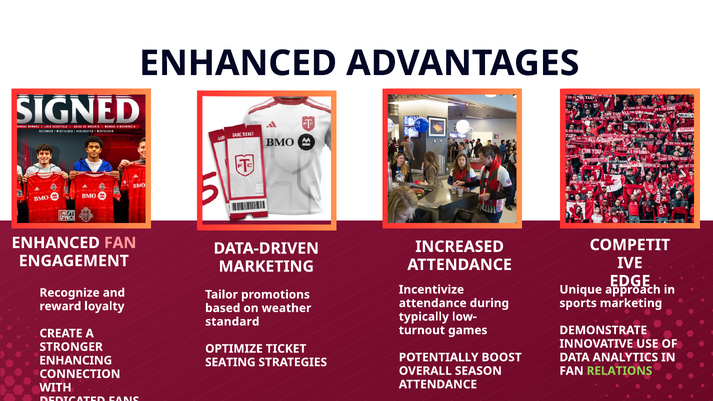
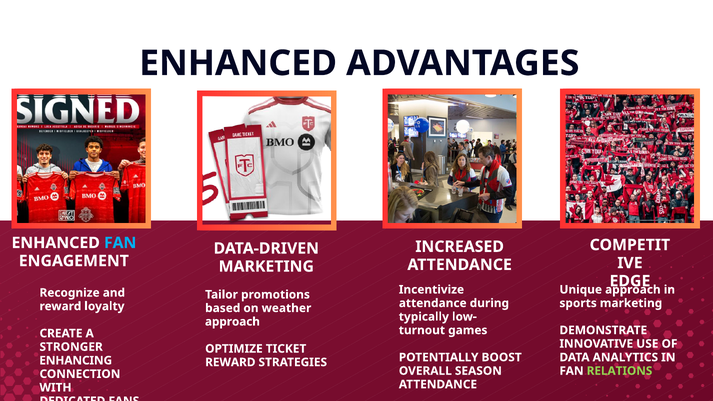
FAN at (120, 243) colour: pink -> light blue
standard at (232, 322): standard -> approach
SEATING at (230, 362): SEATING -> REWARD
